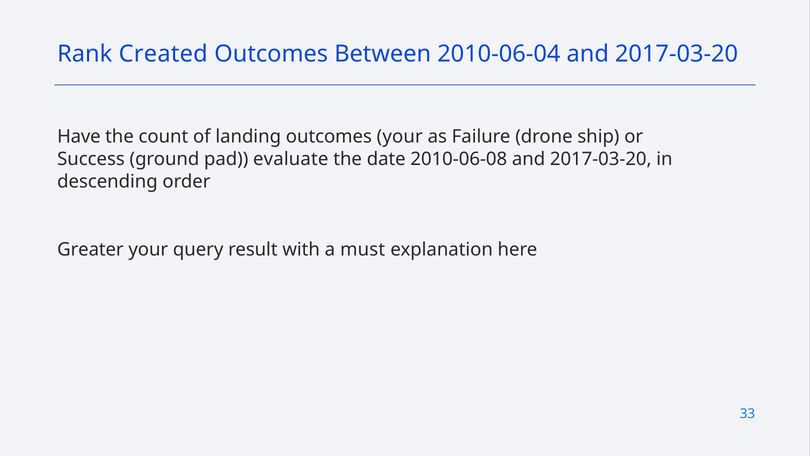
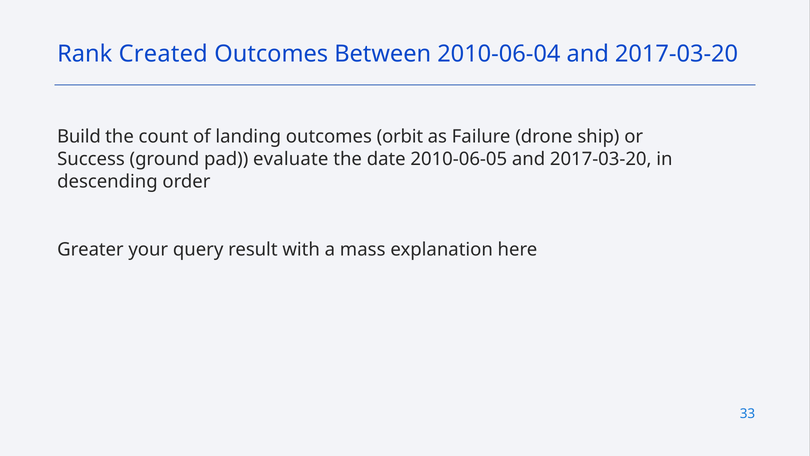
Have: Have -> Build
outcomes your: your -> orbit
2010-06-08: 2010-06-08 -> 2010-06-05
must: must -> mass
